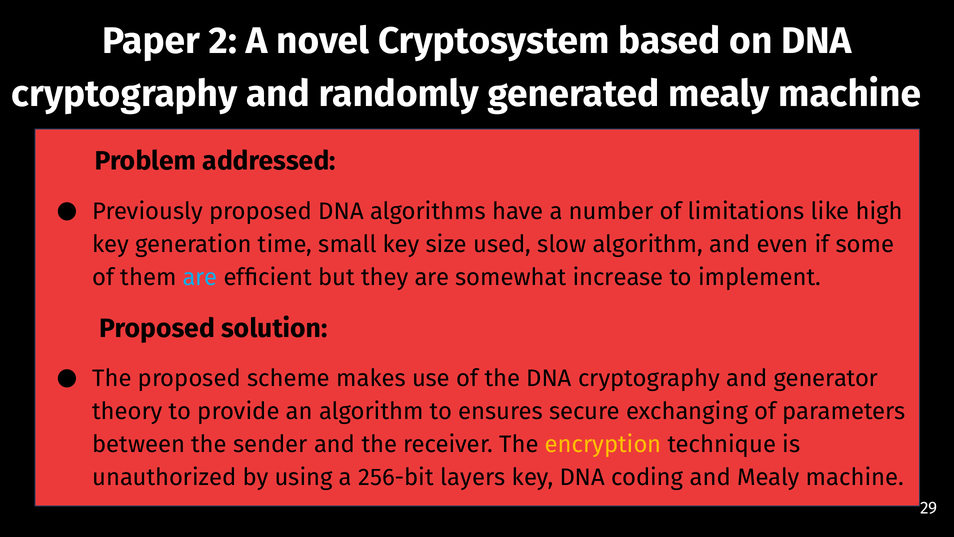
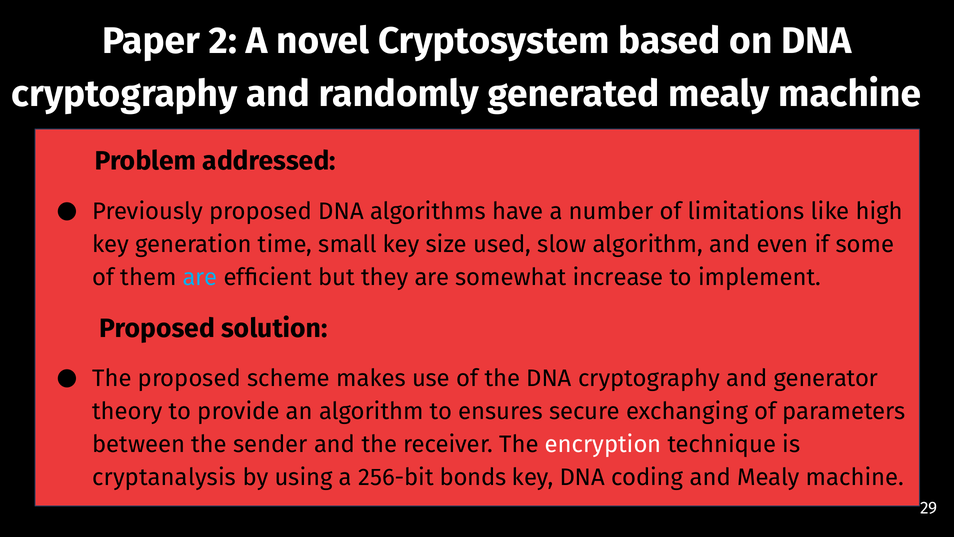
encryption colour: yellow -> white
unauthorized: unauthorized -> cryptanalysis
layers: layers -> bonds
